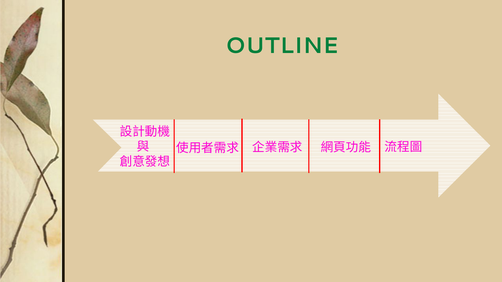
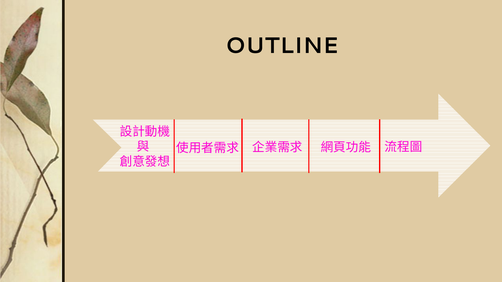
OUTLINE colour: green -> black
